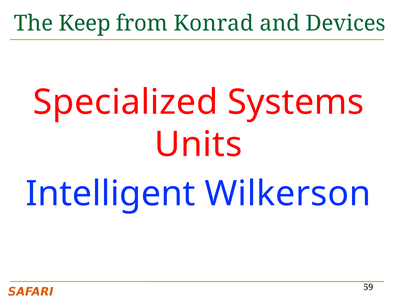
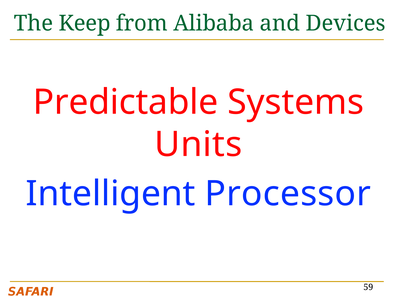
Konrad: Konrad -> Alibaba
Specialized: Specialized -> Predictable
Wilkerson: Wilkerson -> Processor
